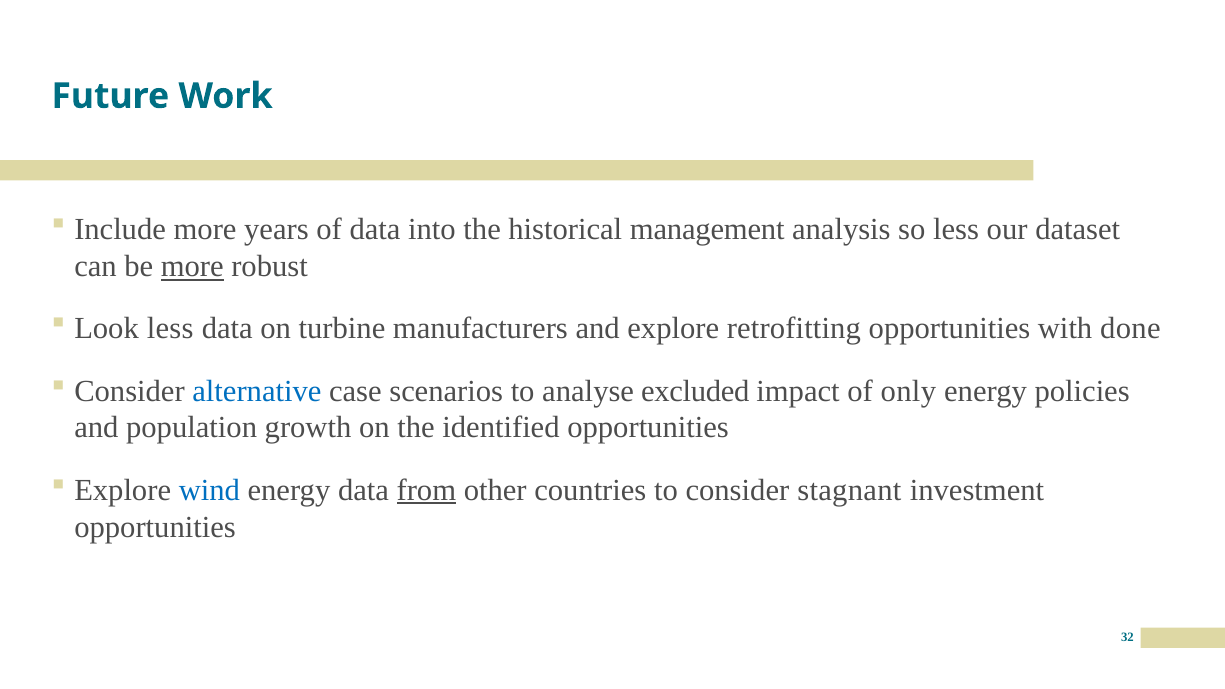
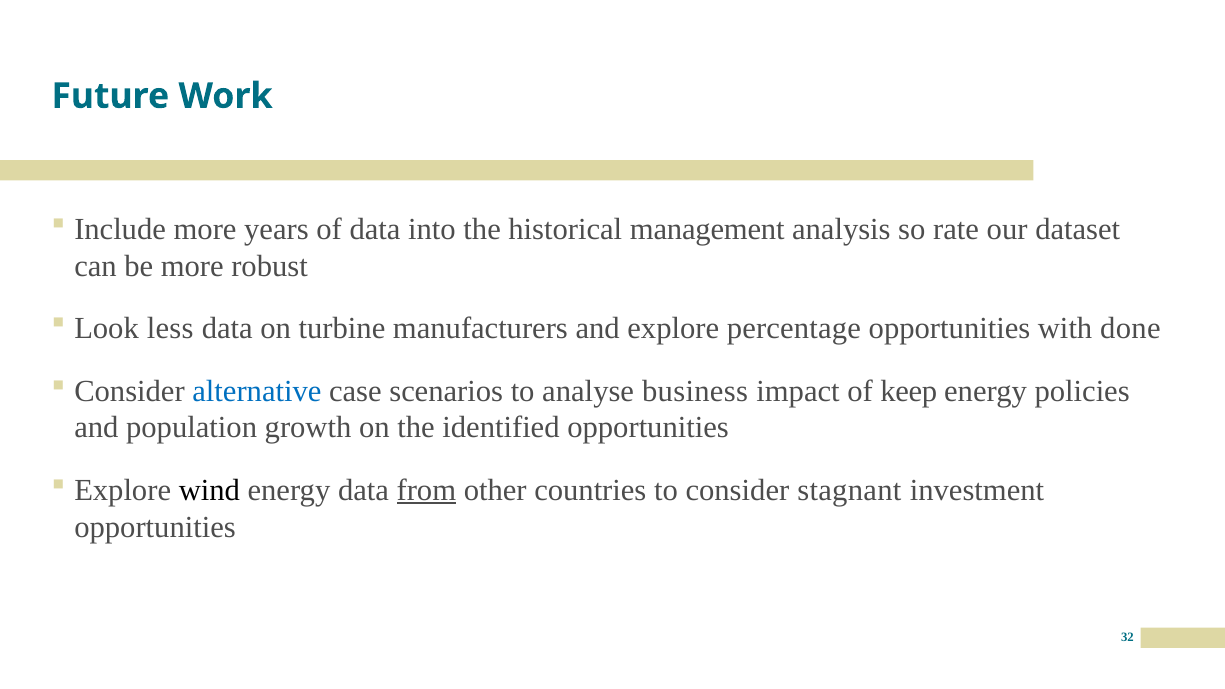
so less: less -> rate
more at (192, 267) underline: present -> none
retrofitting: retrofitting -> percentage
excluded: excluded -> business
only: only -> keep
wind colour: blue -> black
